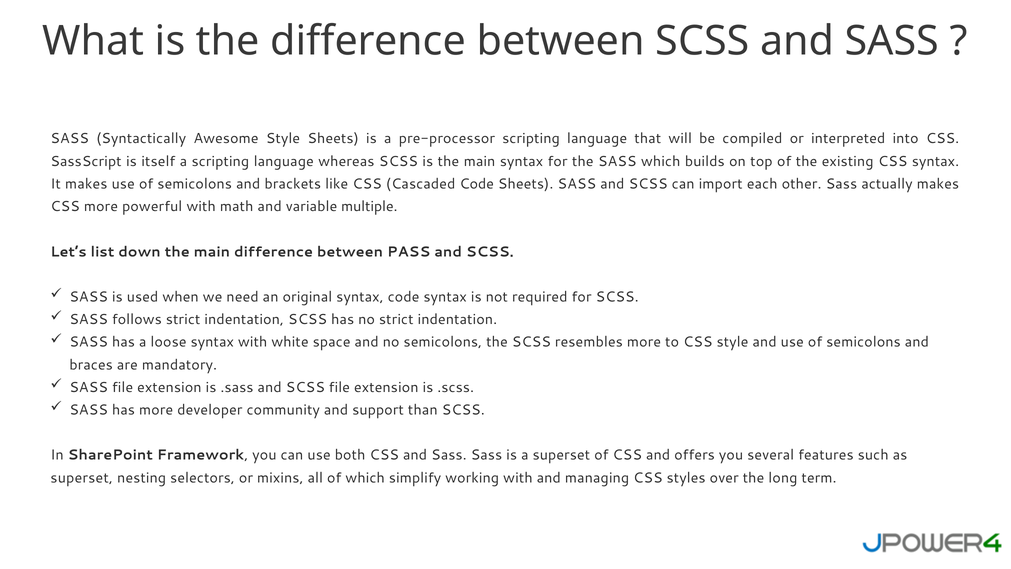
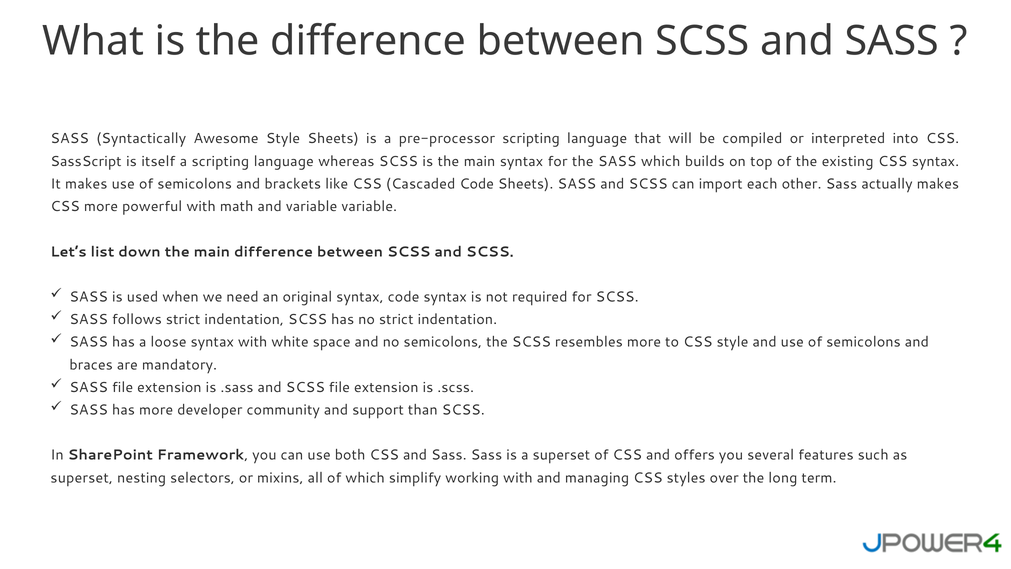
variable multiple: multiple -> variable
main difference between PASS: PASS -> SCSS
